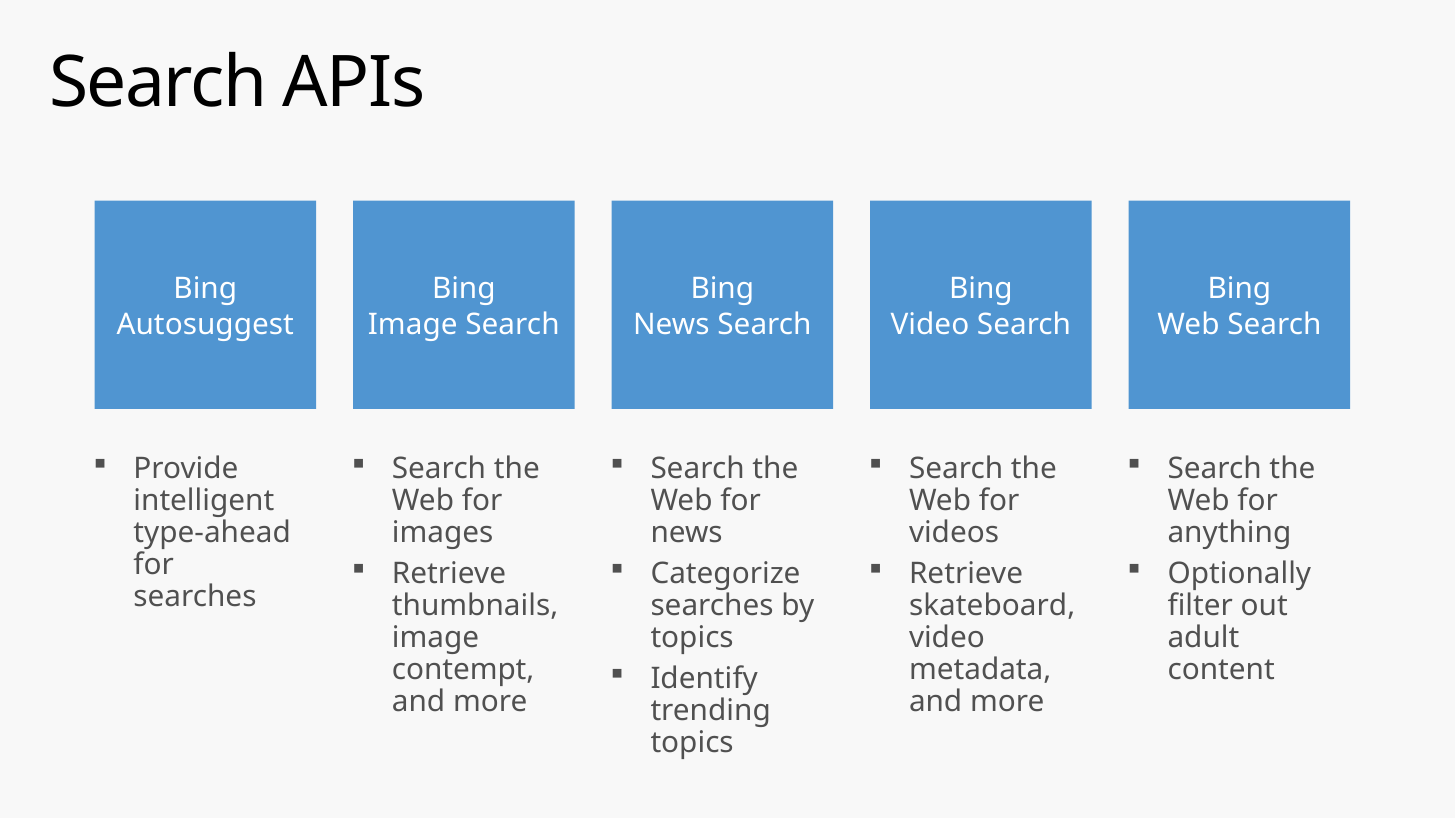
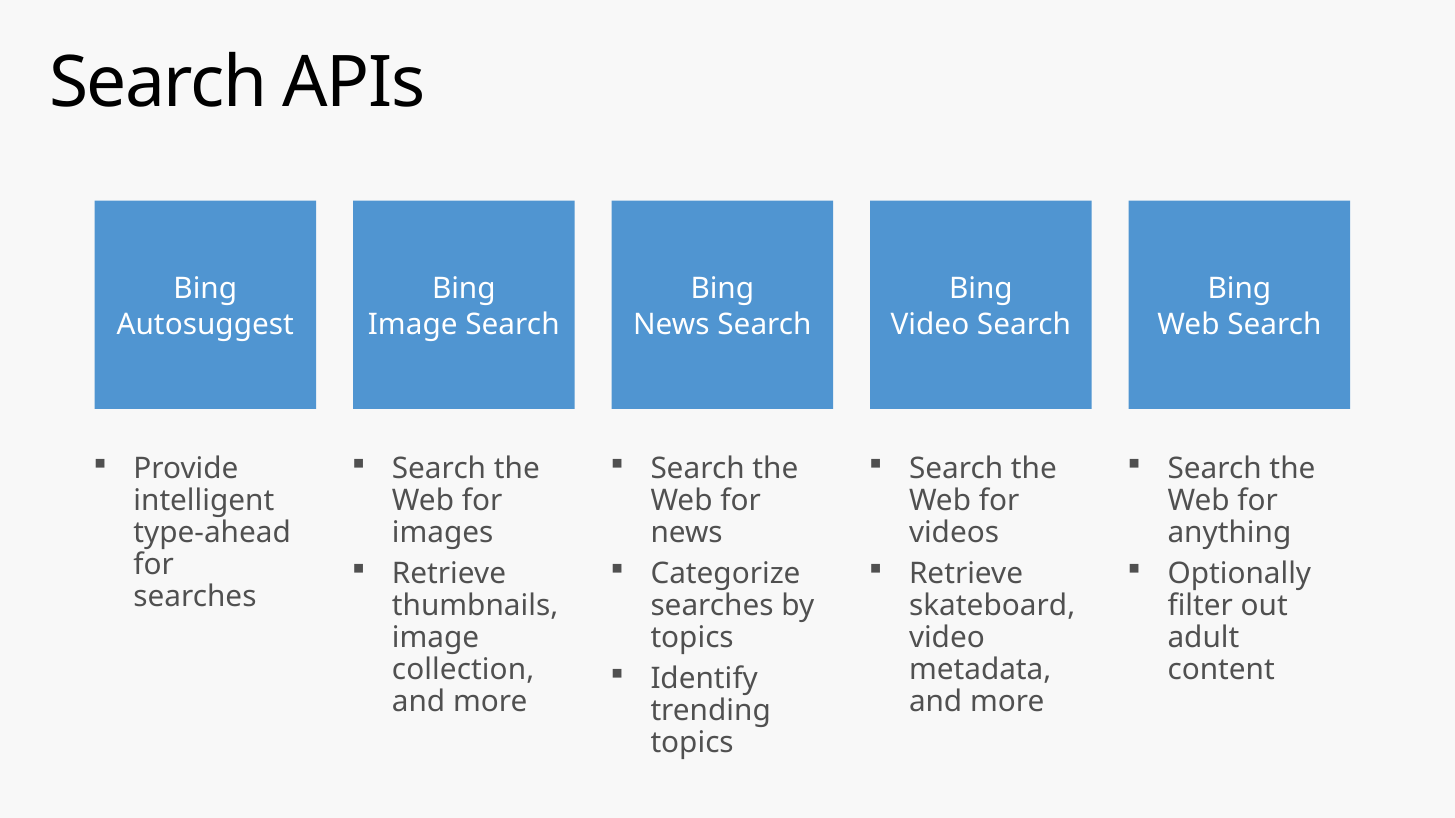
contempt: contempt -> collection
